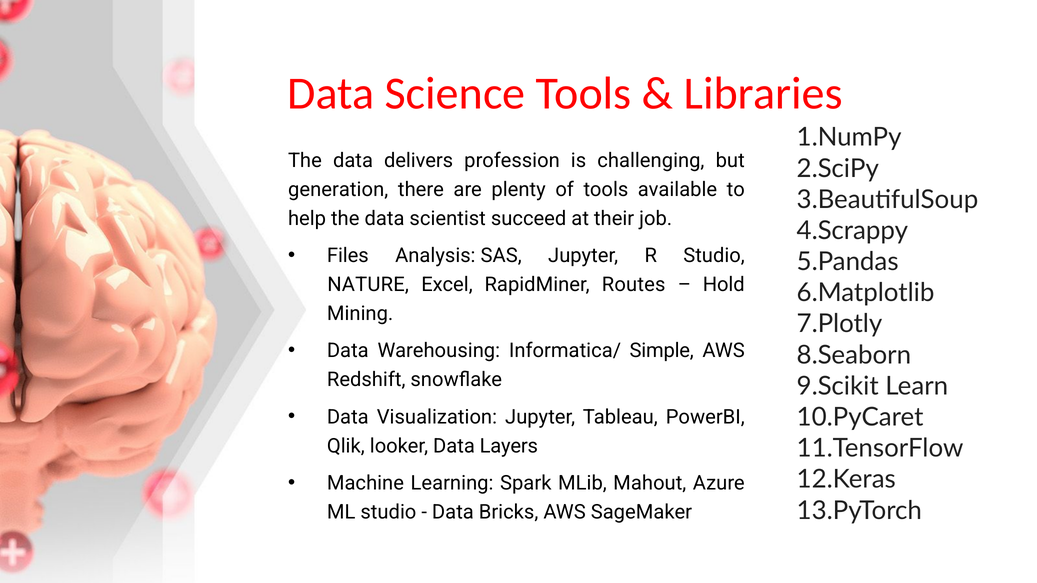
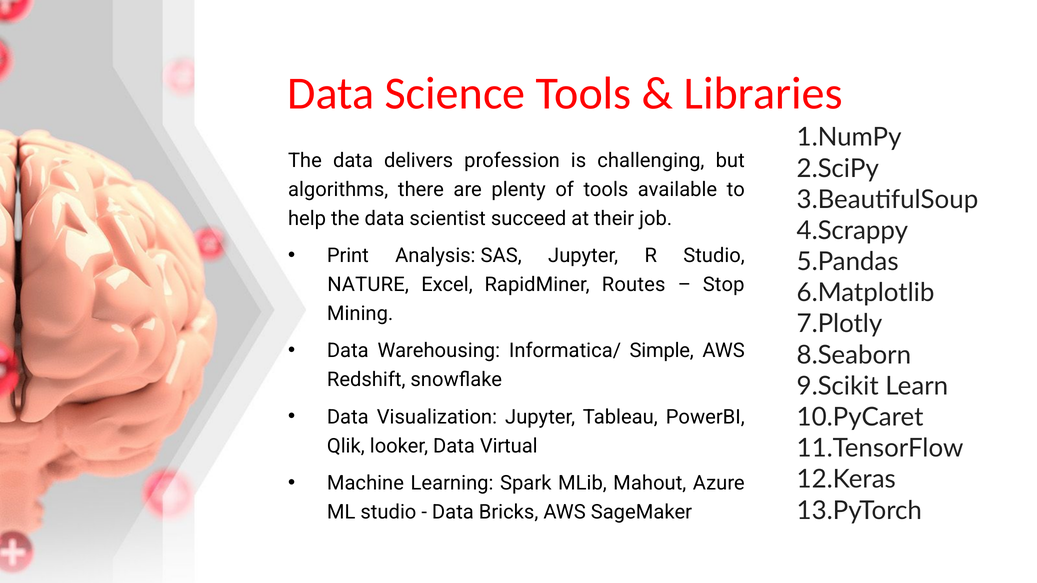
generation: generation -> algorithms
Files: Files -> Print
Hold: Hold -> Stop
Layers: Layers -> Virtual
